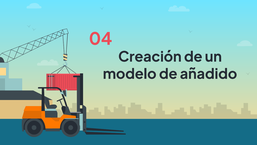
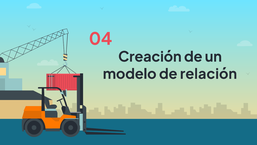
añadido: añadido -> relación
